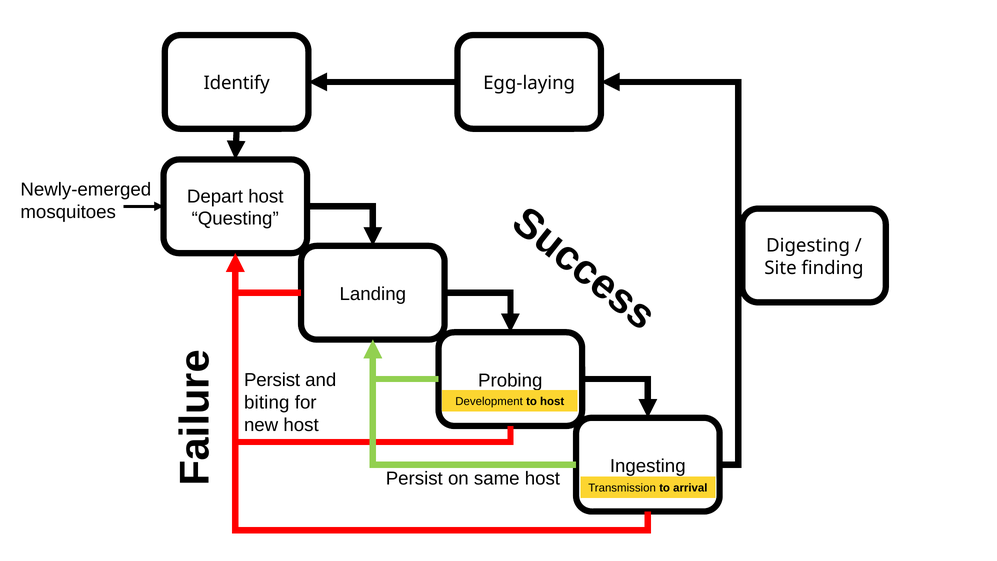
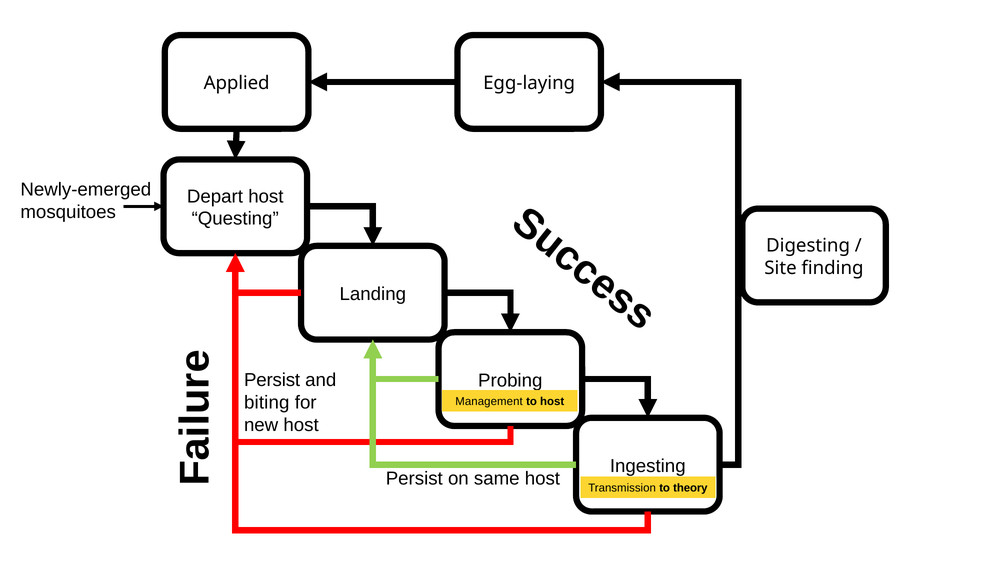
Identify: Identify -> Applied
Development: Development -> Management
arrival: arrival -> theory
